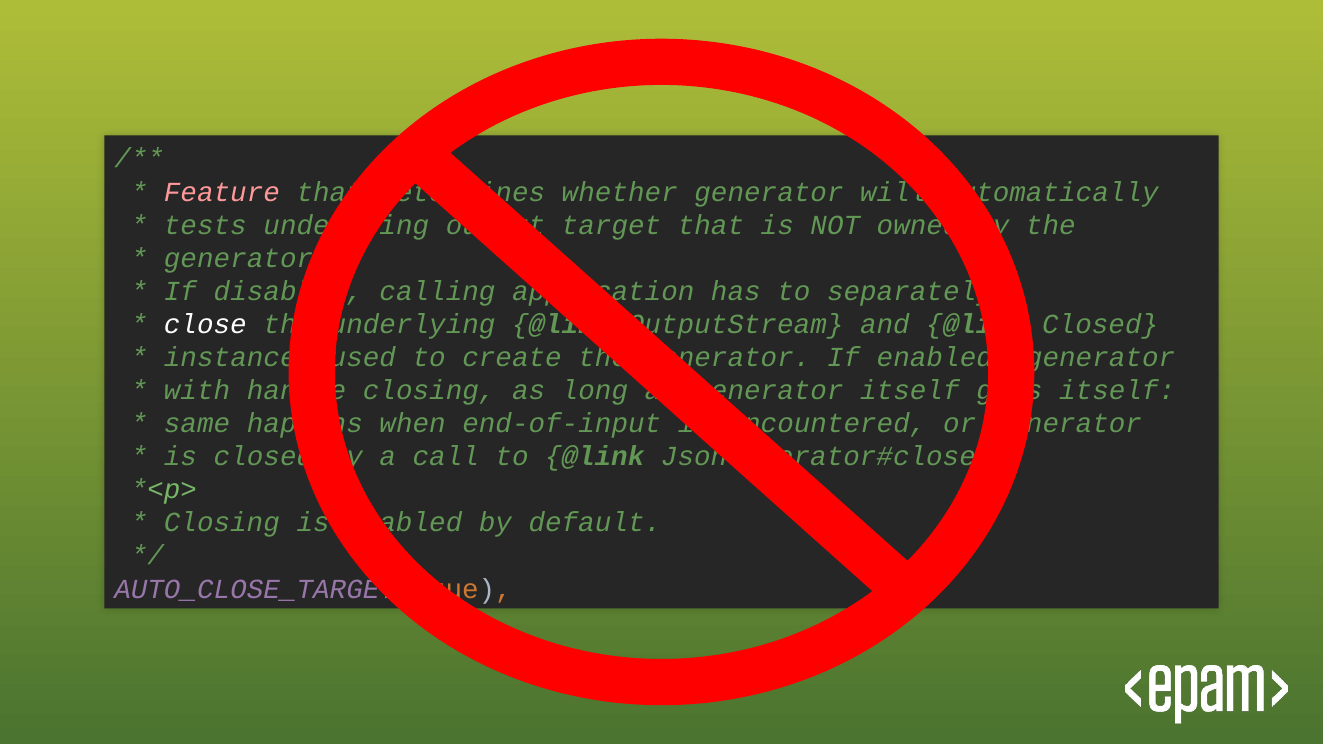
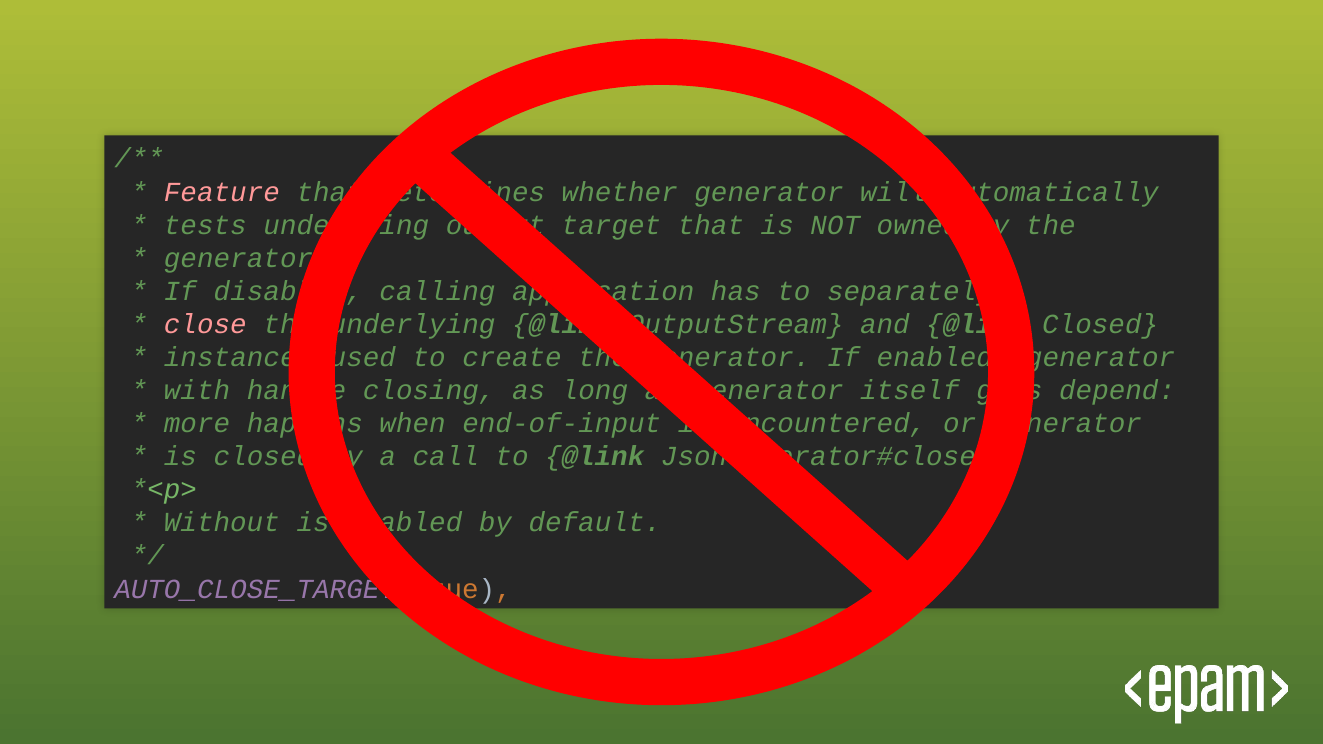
close colour: white -> pink
itself at (1117, 391): itself -> depend
same: same -> more
Closing at (222, 523): Closing -> Without
